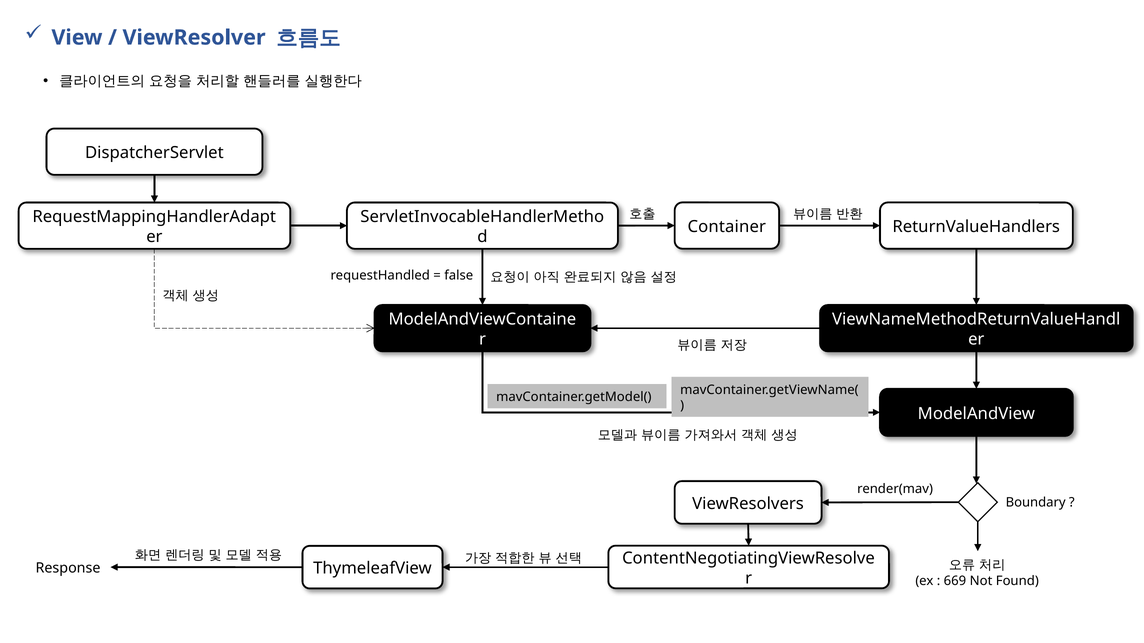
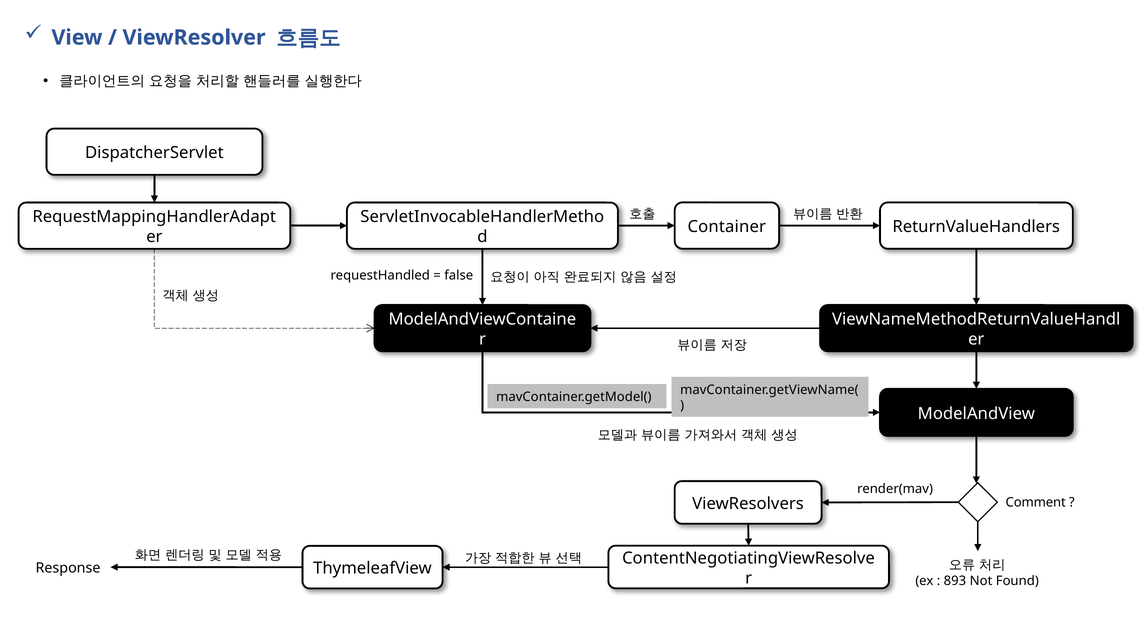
Boundary: Boundary -> Comment
669: 669 -> 893
